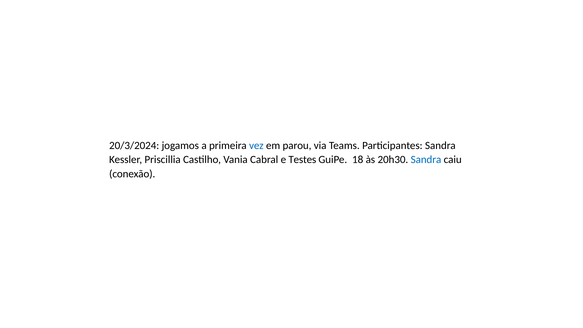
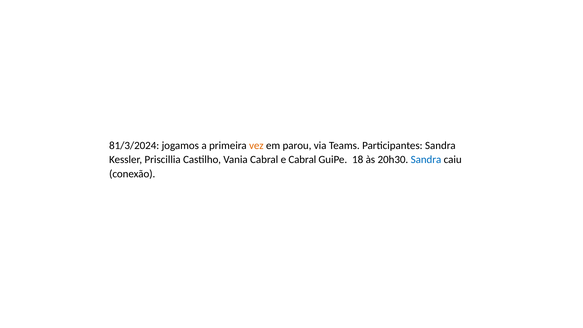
20/3/2024: 20/3/2024 -> 81/3/2024
vez colour: blue -> orange
e Testes: Testes -> Cabral
